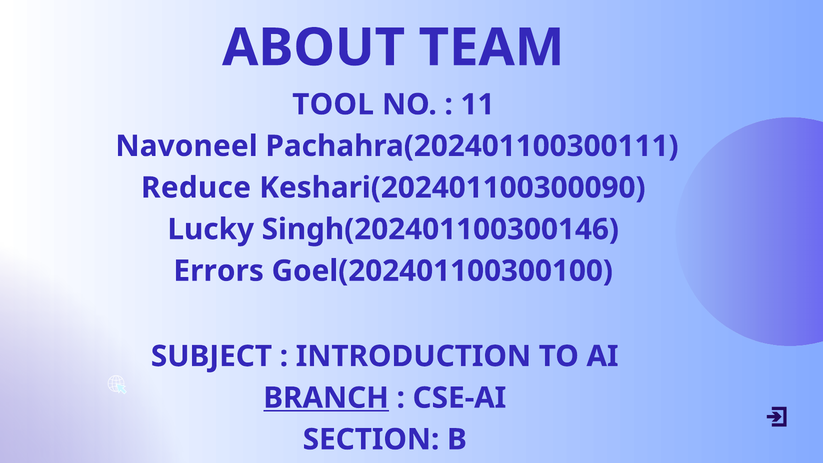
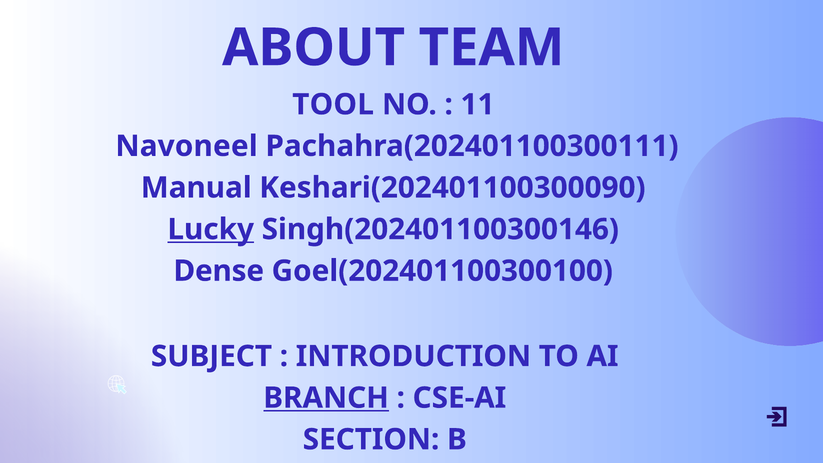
Reduce: Reduce -> Manual
Lucky underline: none -> present
Errors: Errors -> Dense
